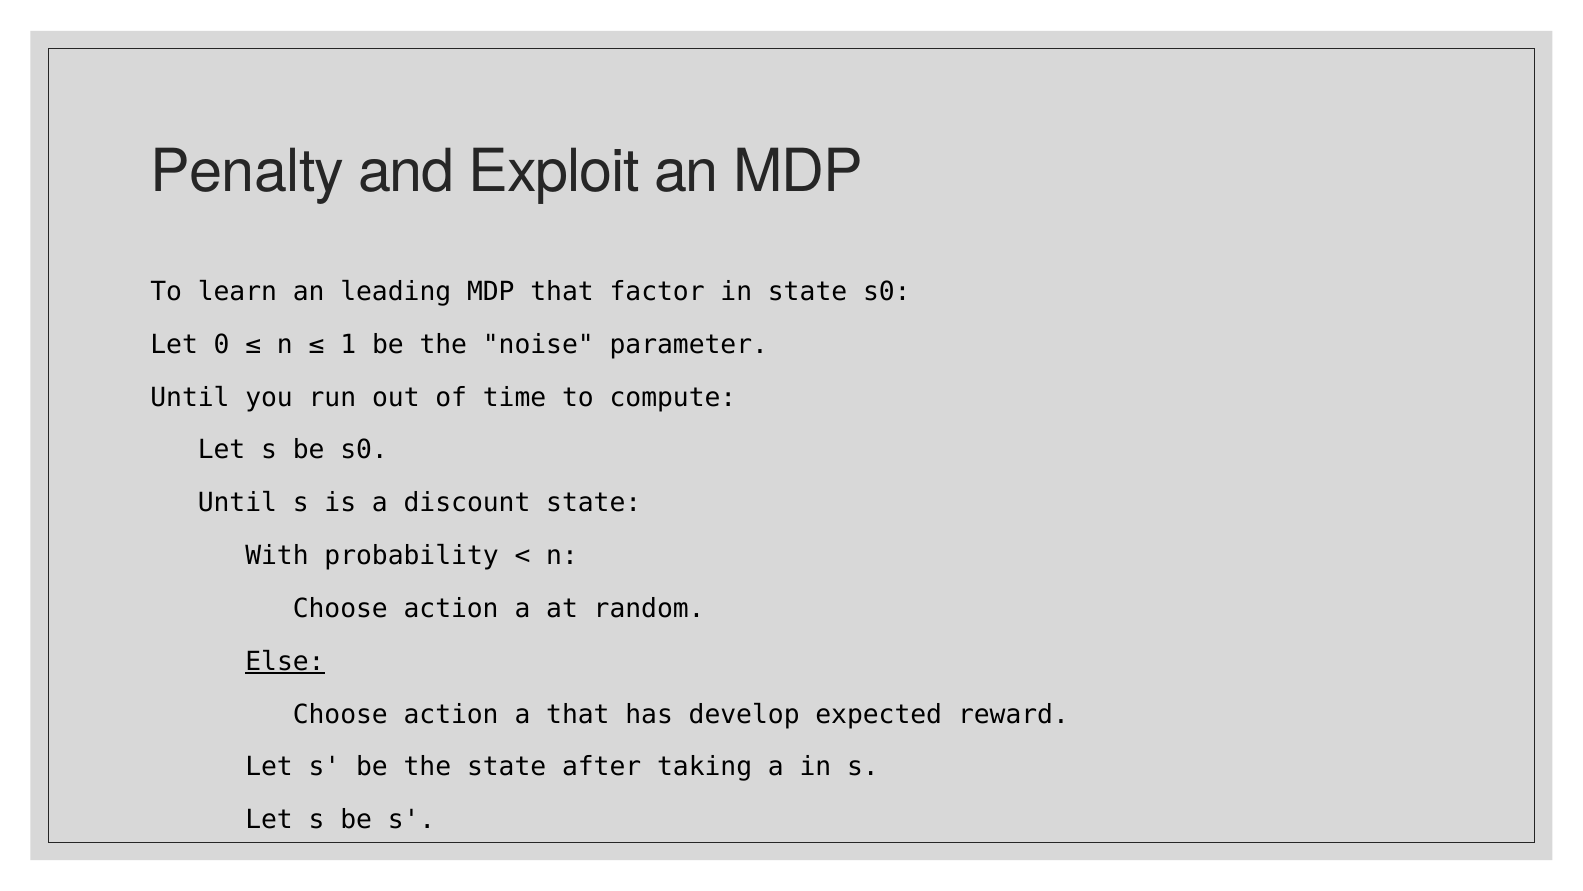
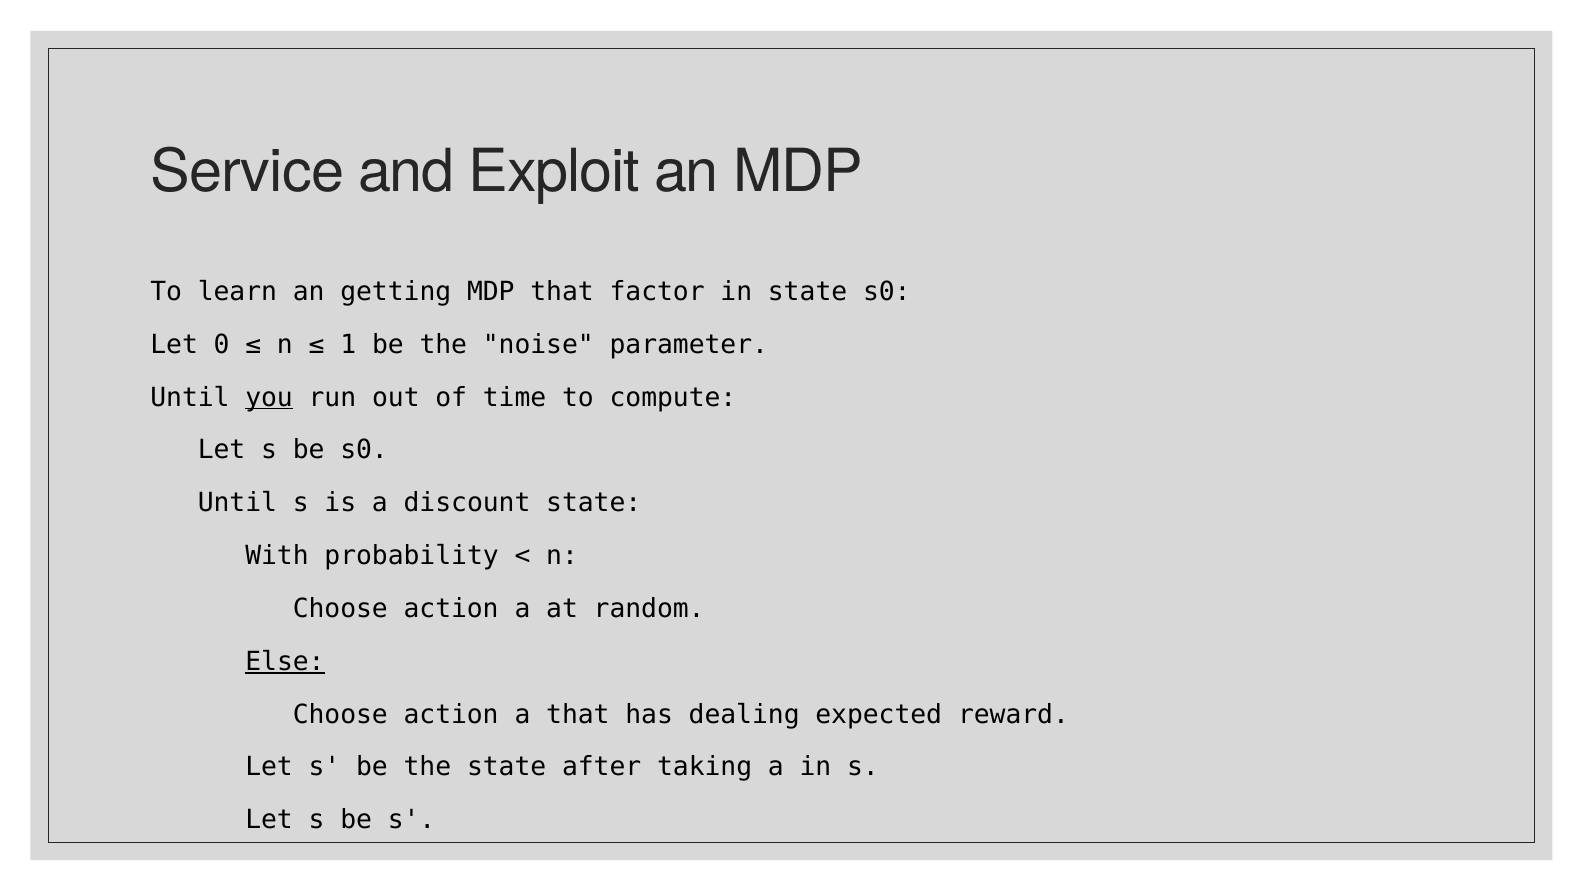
Penalty: Penalty -> Service
leading: leading -> getting
you underline: none -> present
develop: develop -> dealing
